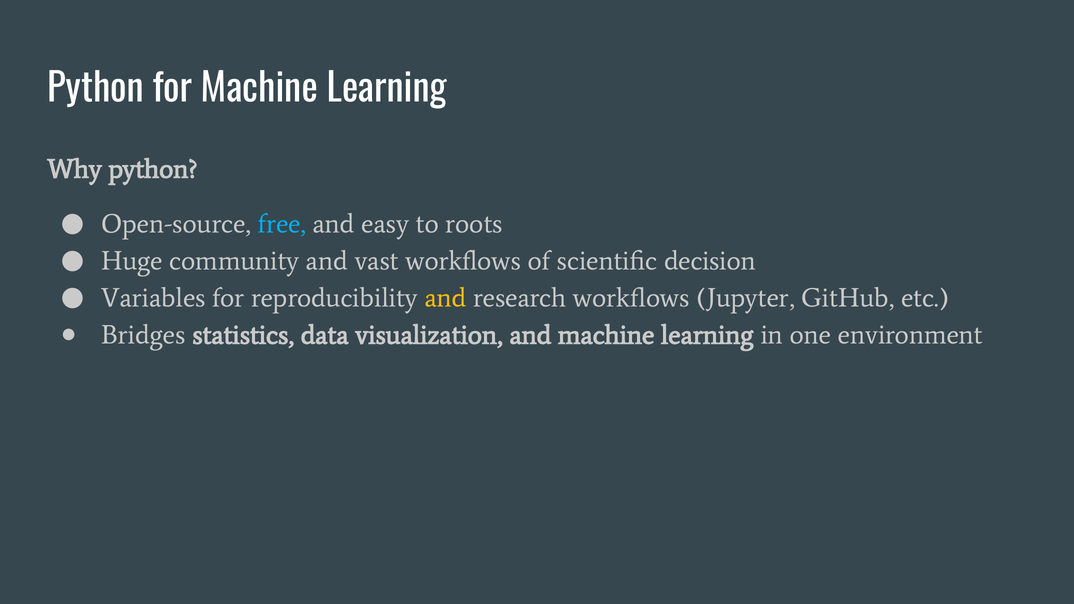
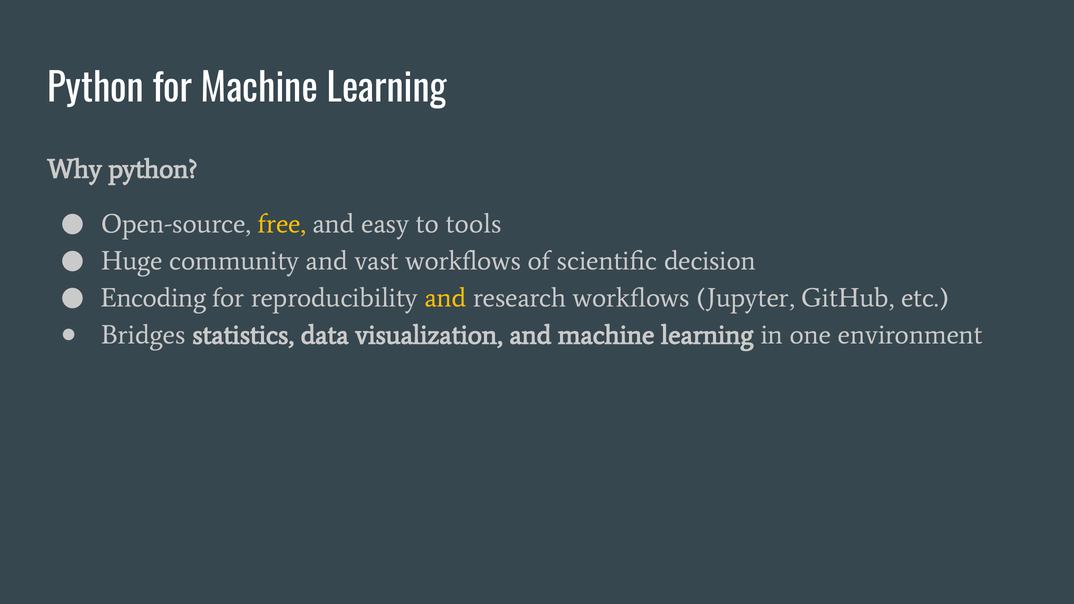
free colour: light blue -> yellow
roots: roots -> tools
Variables: Variables -> Encoding
